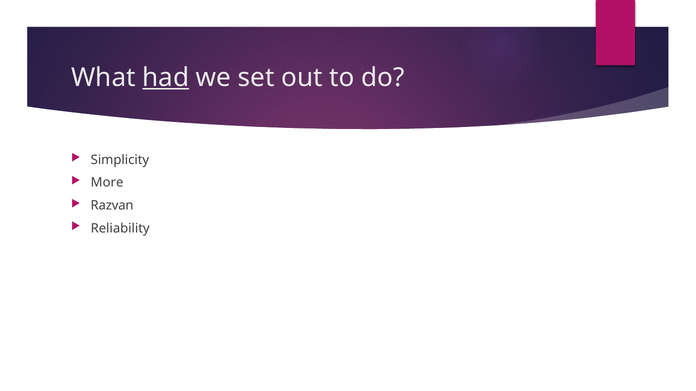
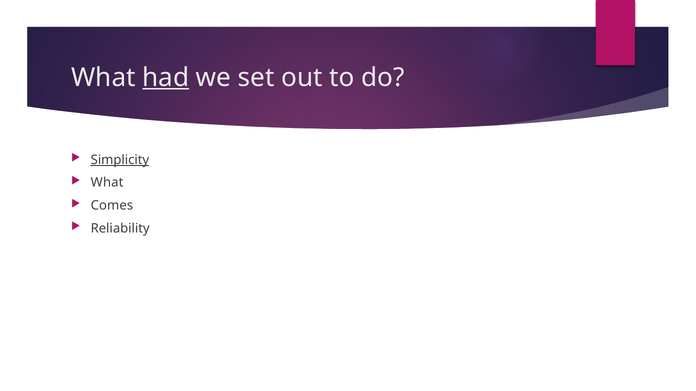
Simplicity underline: none -> present
More at (107, 183): More -> What
Razvan: Razvan -> Comes
